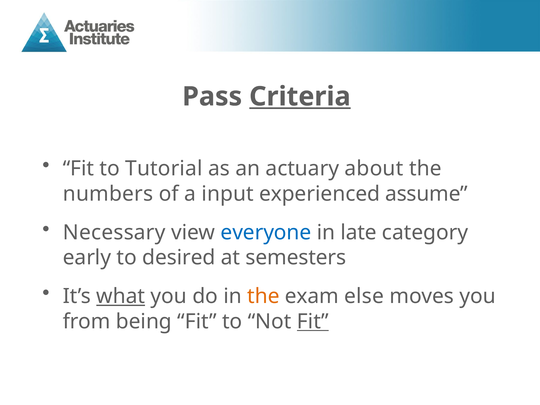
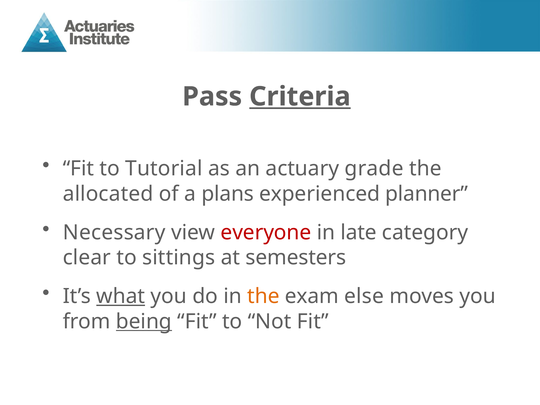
about: about -> grade
numbers: numbers -> allocated
input: input -> plans
assume: assume -> planner
everyone colour: blue -> red
early: early -> clear
desired: desired -> sittings
being underline: none -> present
Fit at (313, 321) underline: present -> none
